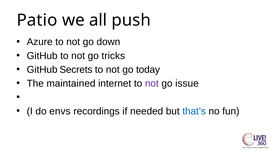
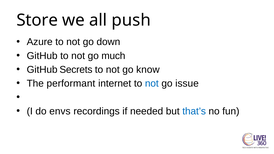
Patio: Patio -> Store
tricks: tricks -> much
today: today -> know
maintained: maintained -> performant
not at (152, 84) colour: purple -> blue
